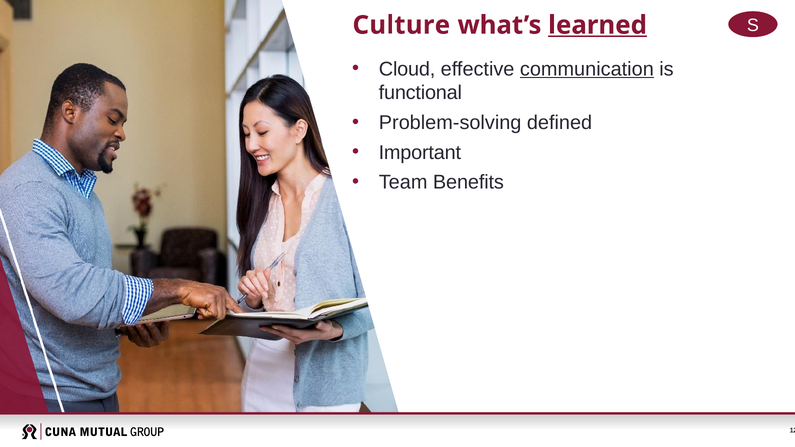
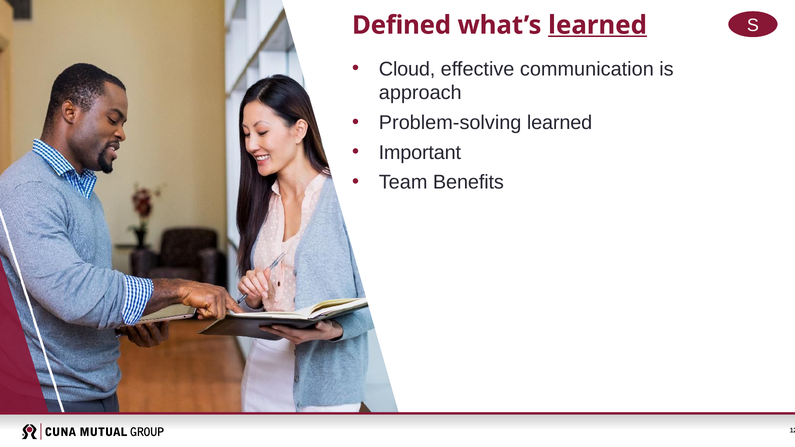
Culture: Culture -> Defined
communication underline: present -> none
functional: functional -> approach
Problem-solving defined: defined -> learned
